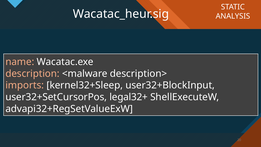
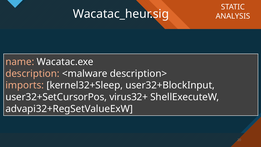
legal32+: legal32+ -> virus32+
